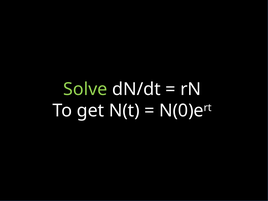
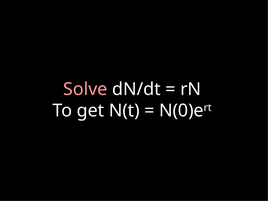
Solve colour: light green -> pink
